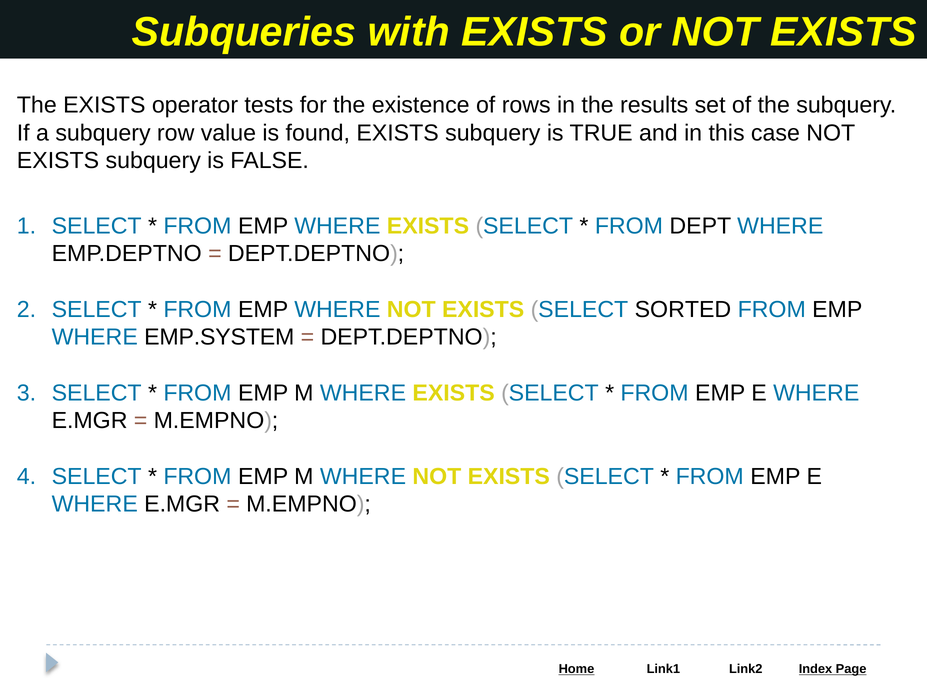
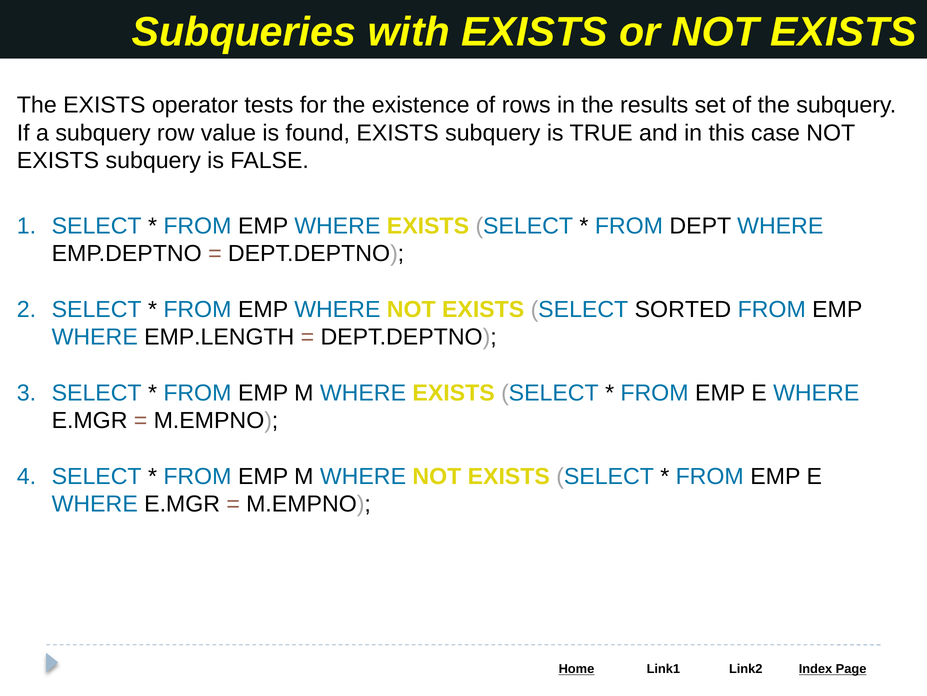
EMP.SYSTEM: EMP.SYSTEM -> EMP.LENGTH
